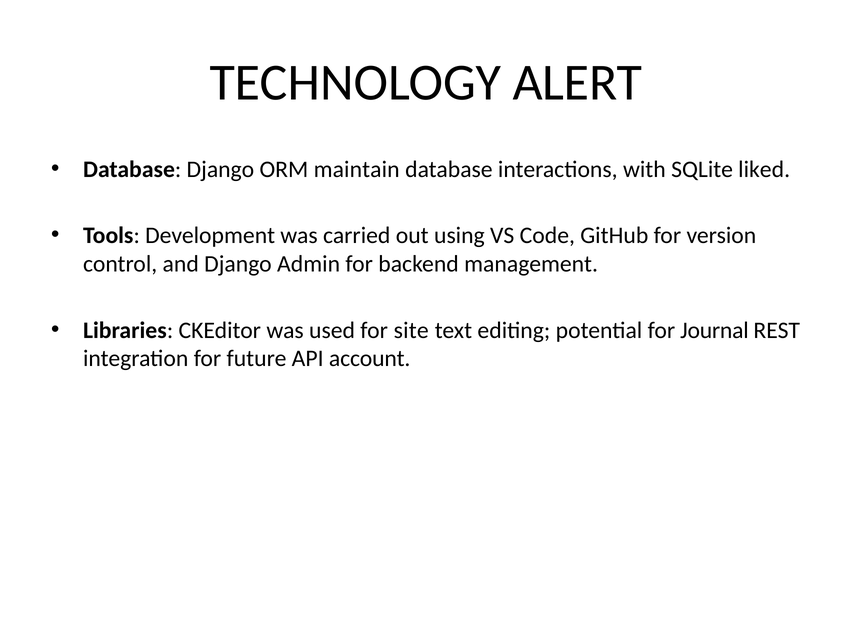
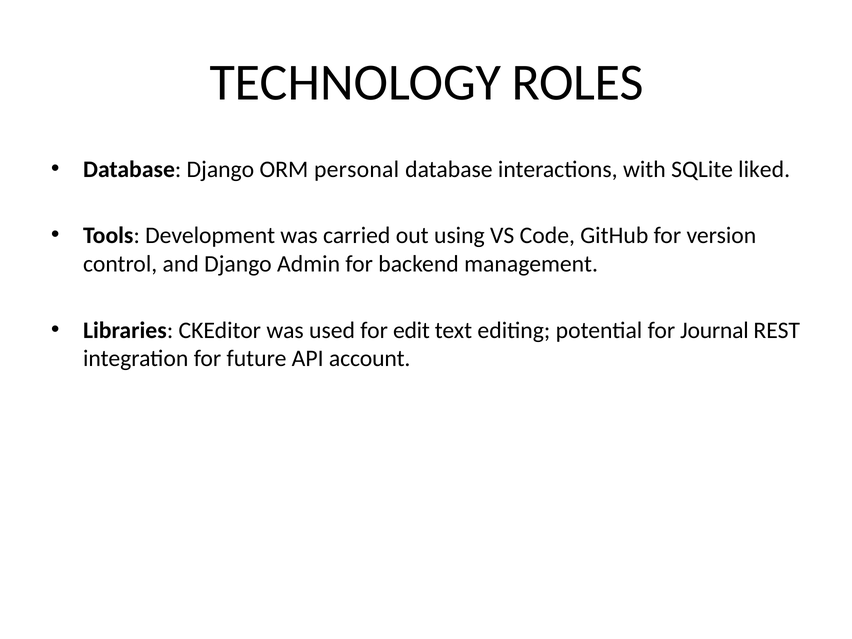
ALERT: ALERT -> ROLES
maintain: maintain -> personal
site: site -> edit
